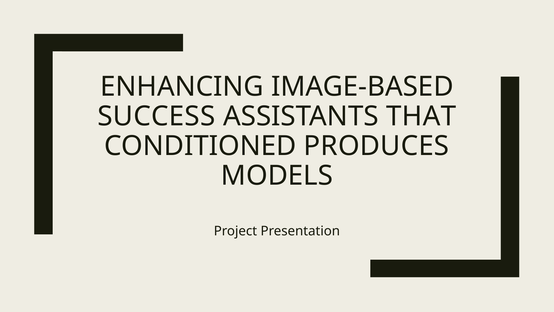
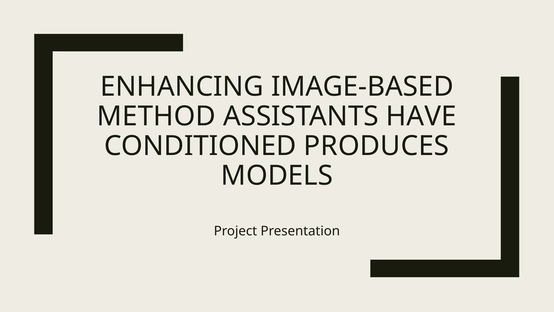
SUCCESS: SUCCESS -> METHOD
THAT: THAT -> HAVE
